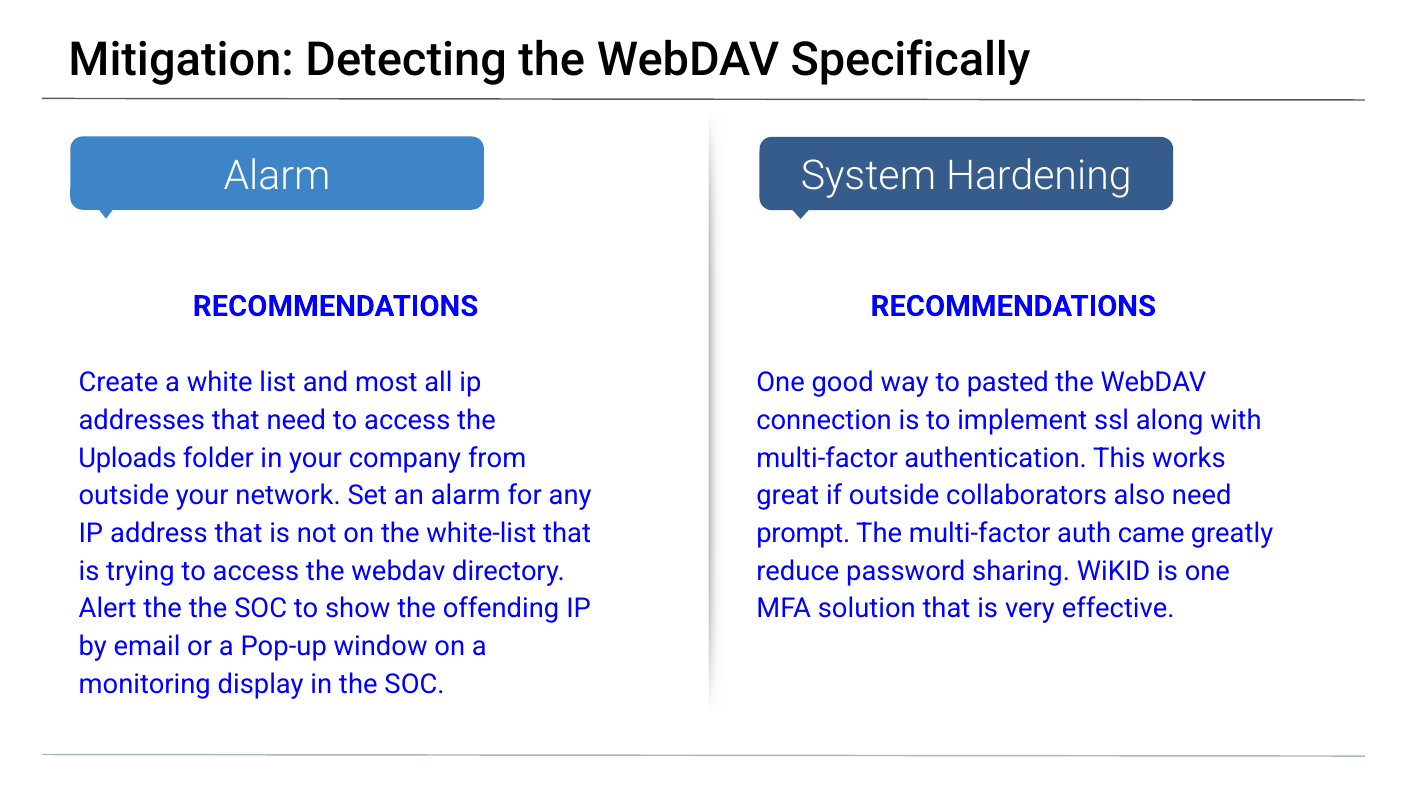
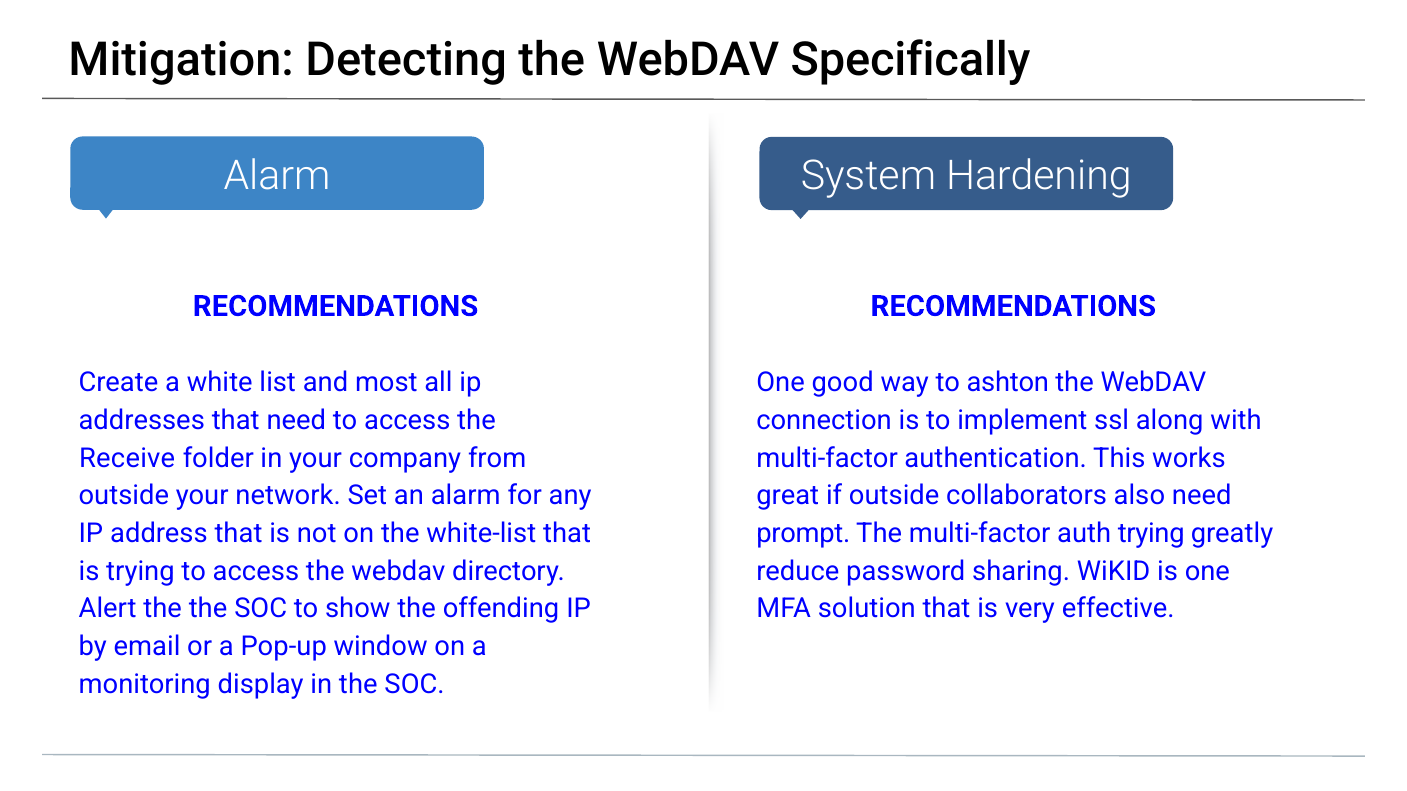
pasted: pasted -> ashton
Uploads: Uploads -> Receive
auth came: came -> trying
